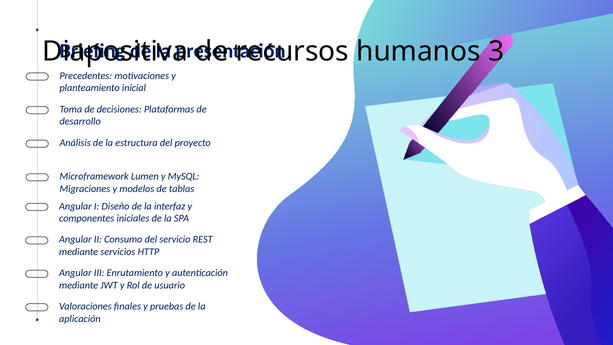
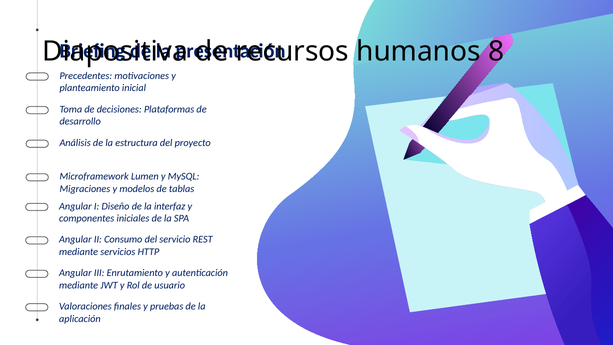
3: 3 -> 8
